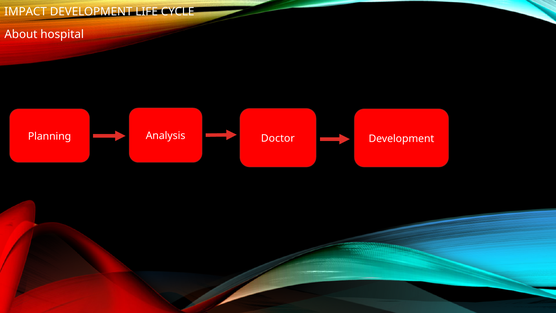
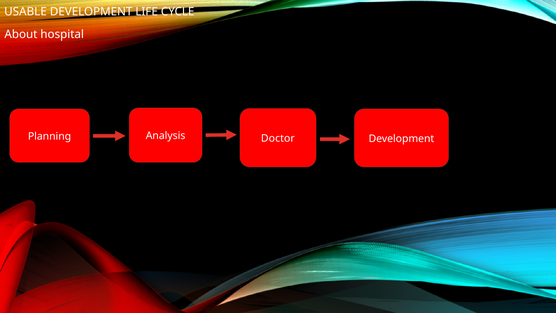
IMPACT: IMPACT -> USABLE
